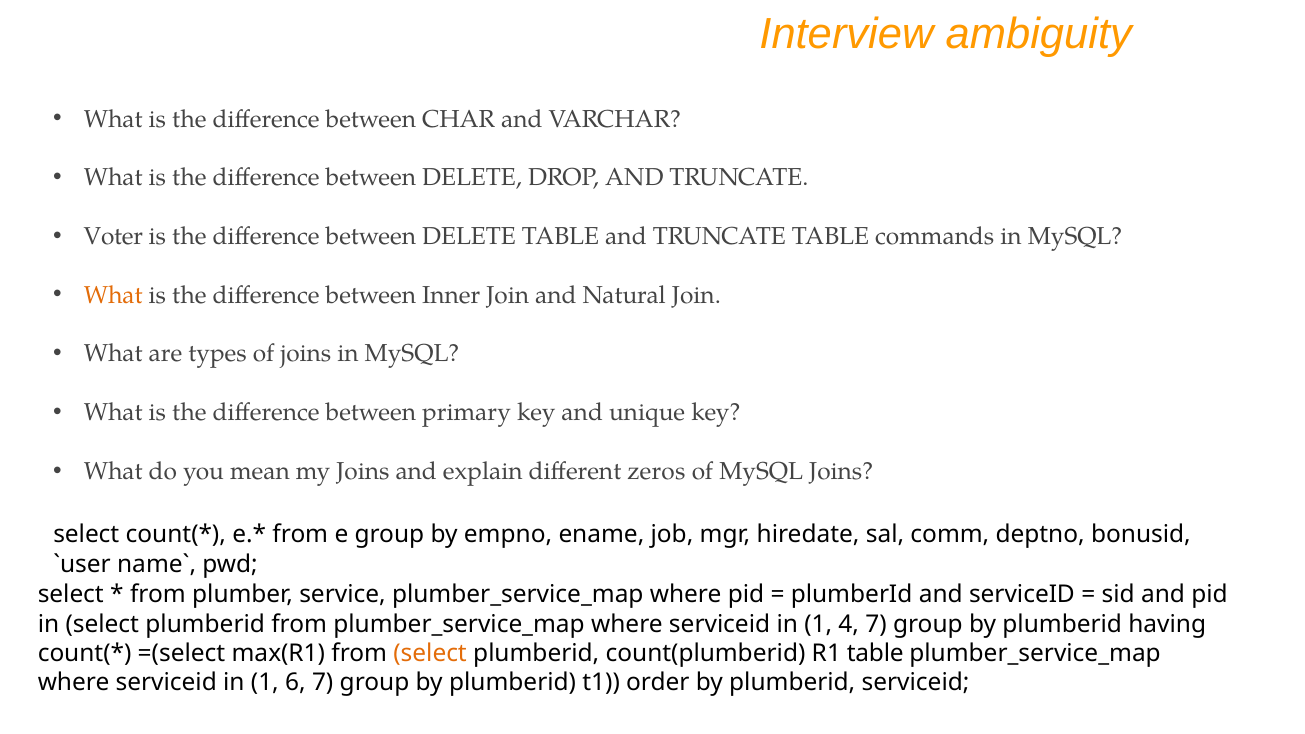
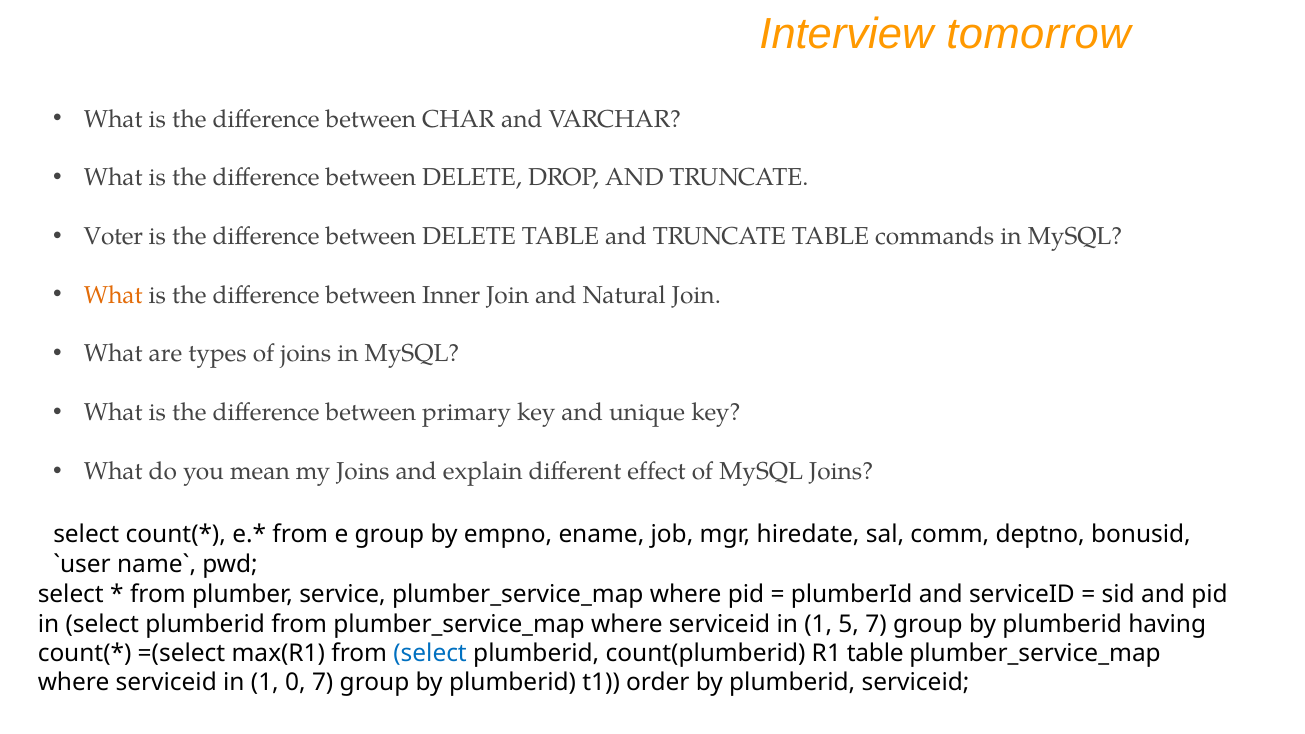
ambiguity: ambiguity -> tomorrow
zeros: zeros -> effect
4: 4 -> 5
select at (430, 653) colour: orange -> blue
6: 6 -> 0
